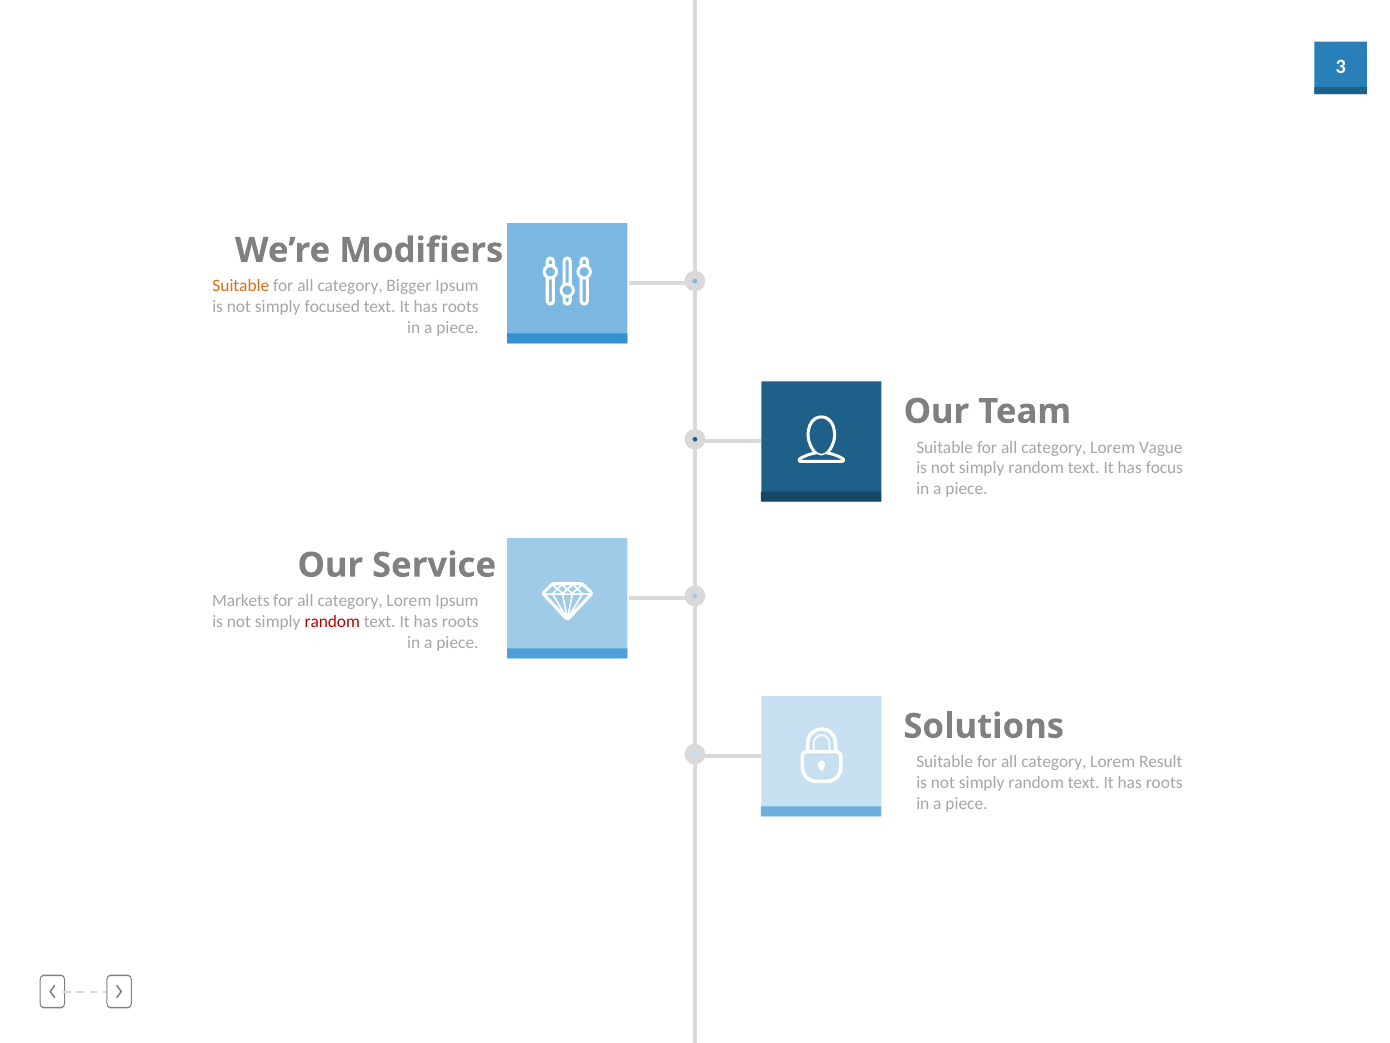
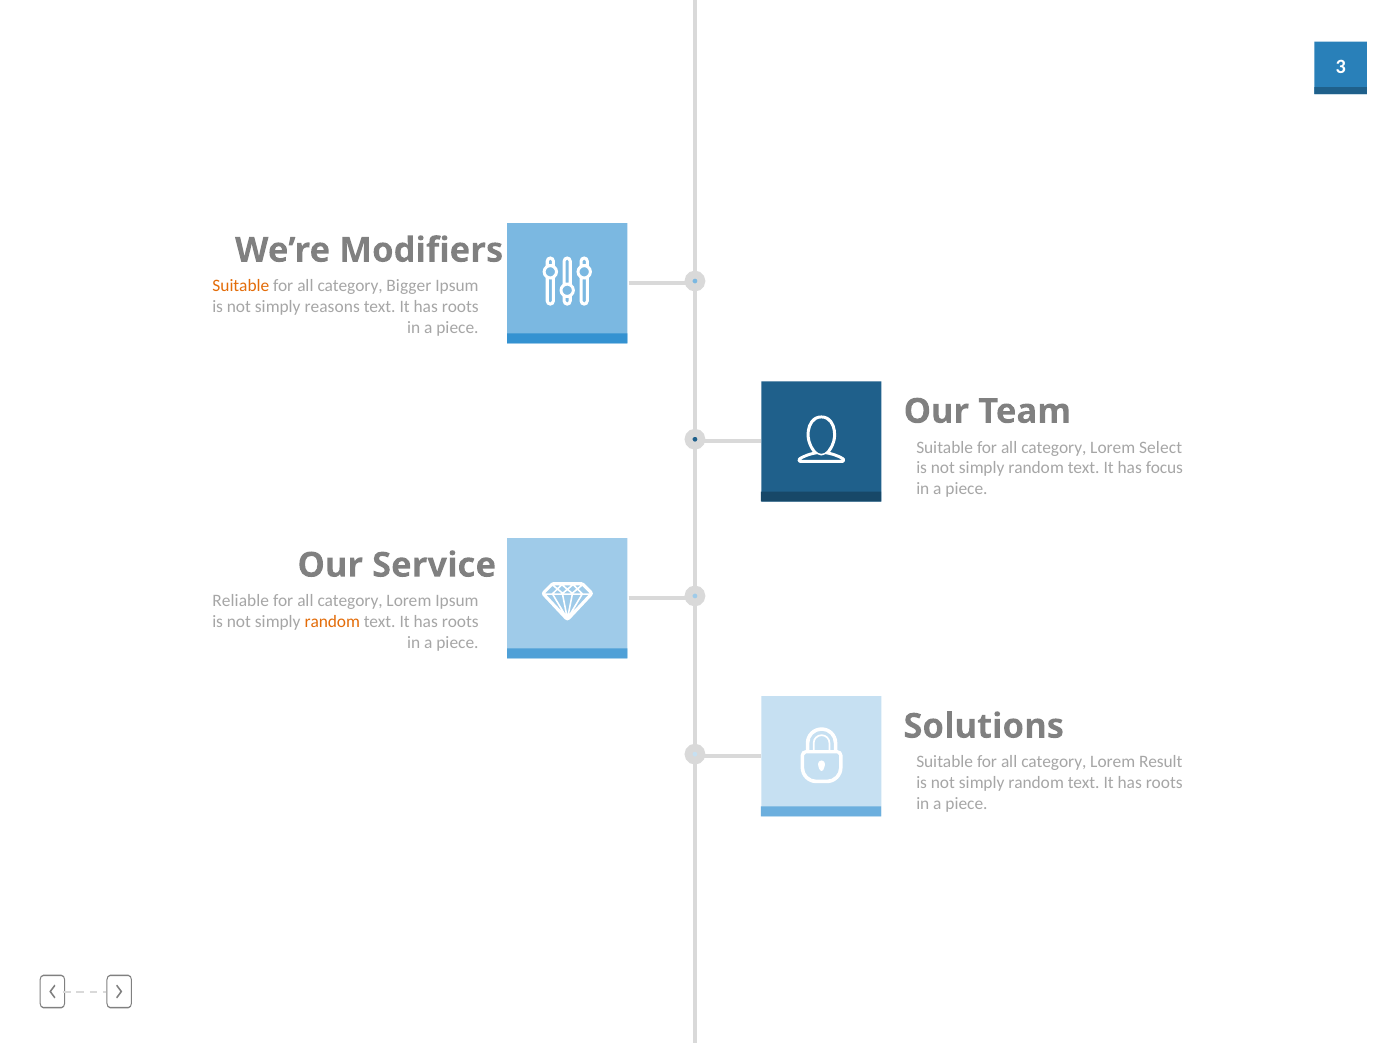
focused: focused -> reasons
Vague: Vague -> Select
Markets: Markets -> Reliable
random at (332, 622) colour: red -> orange
